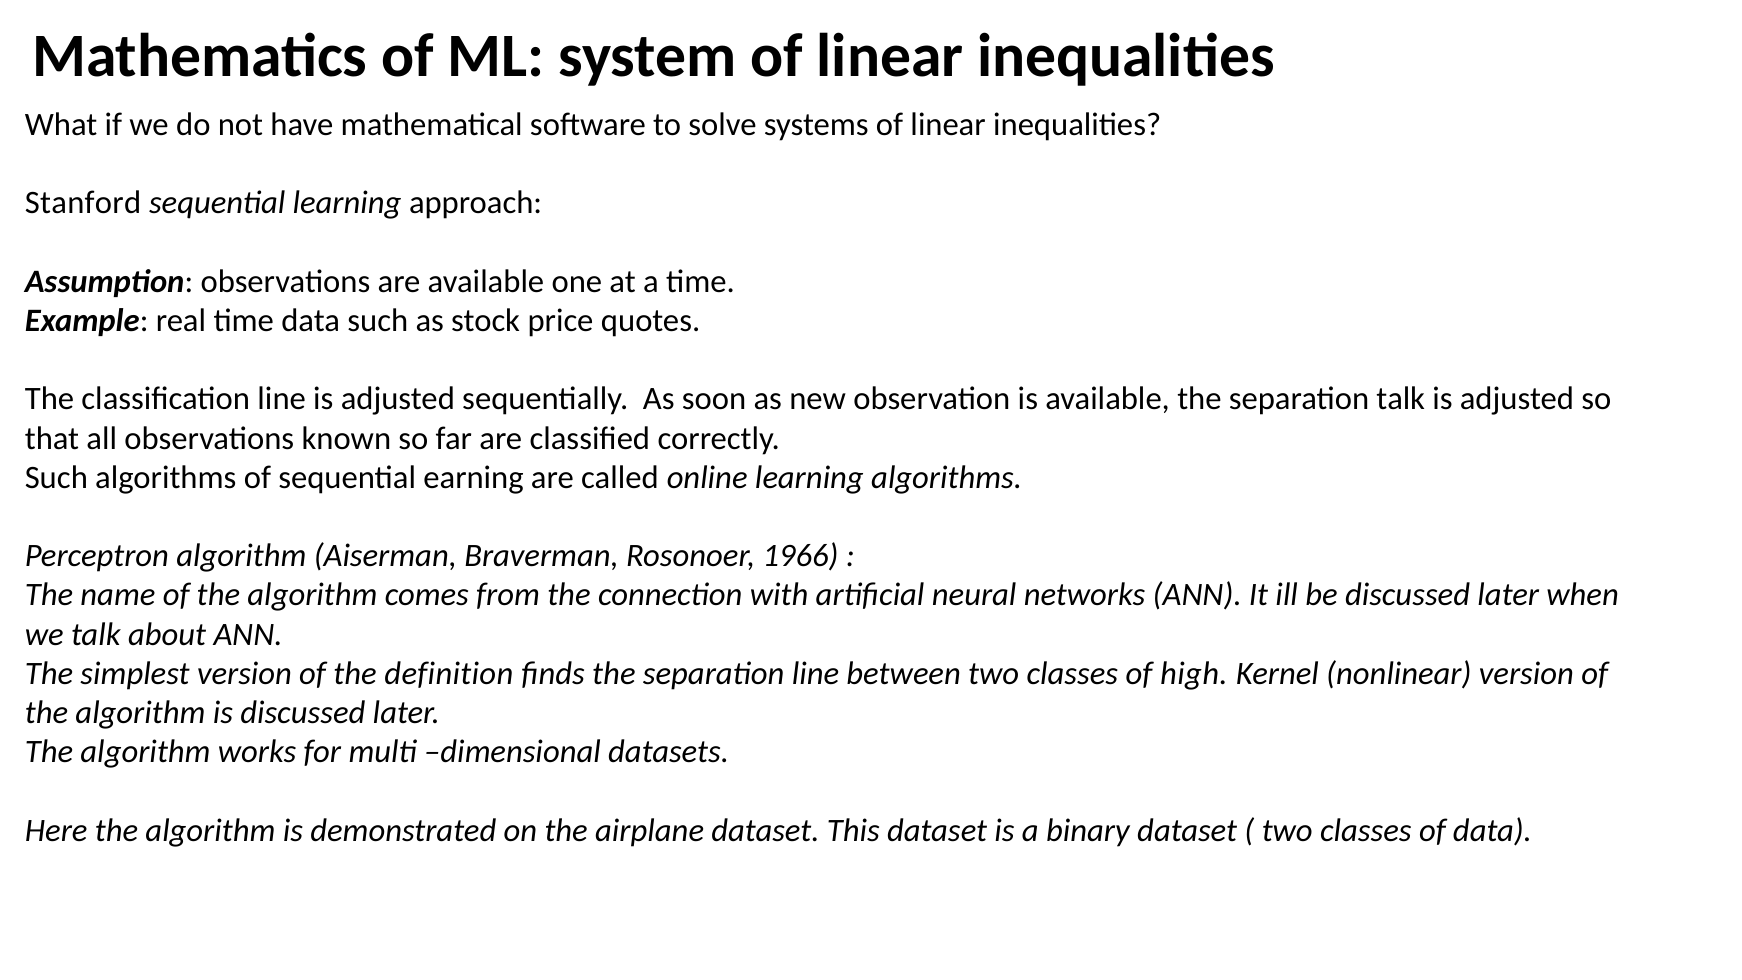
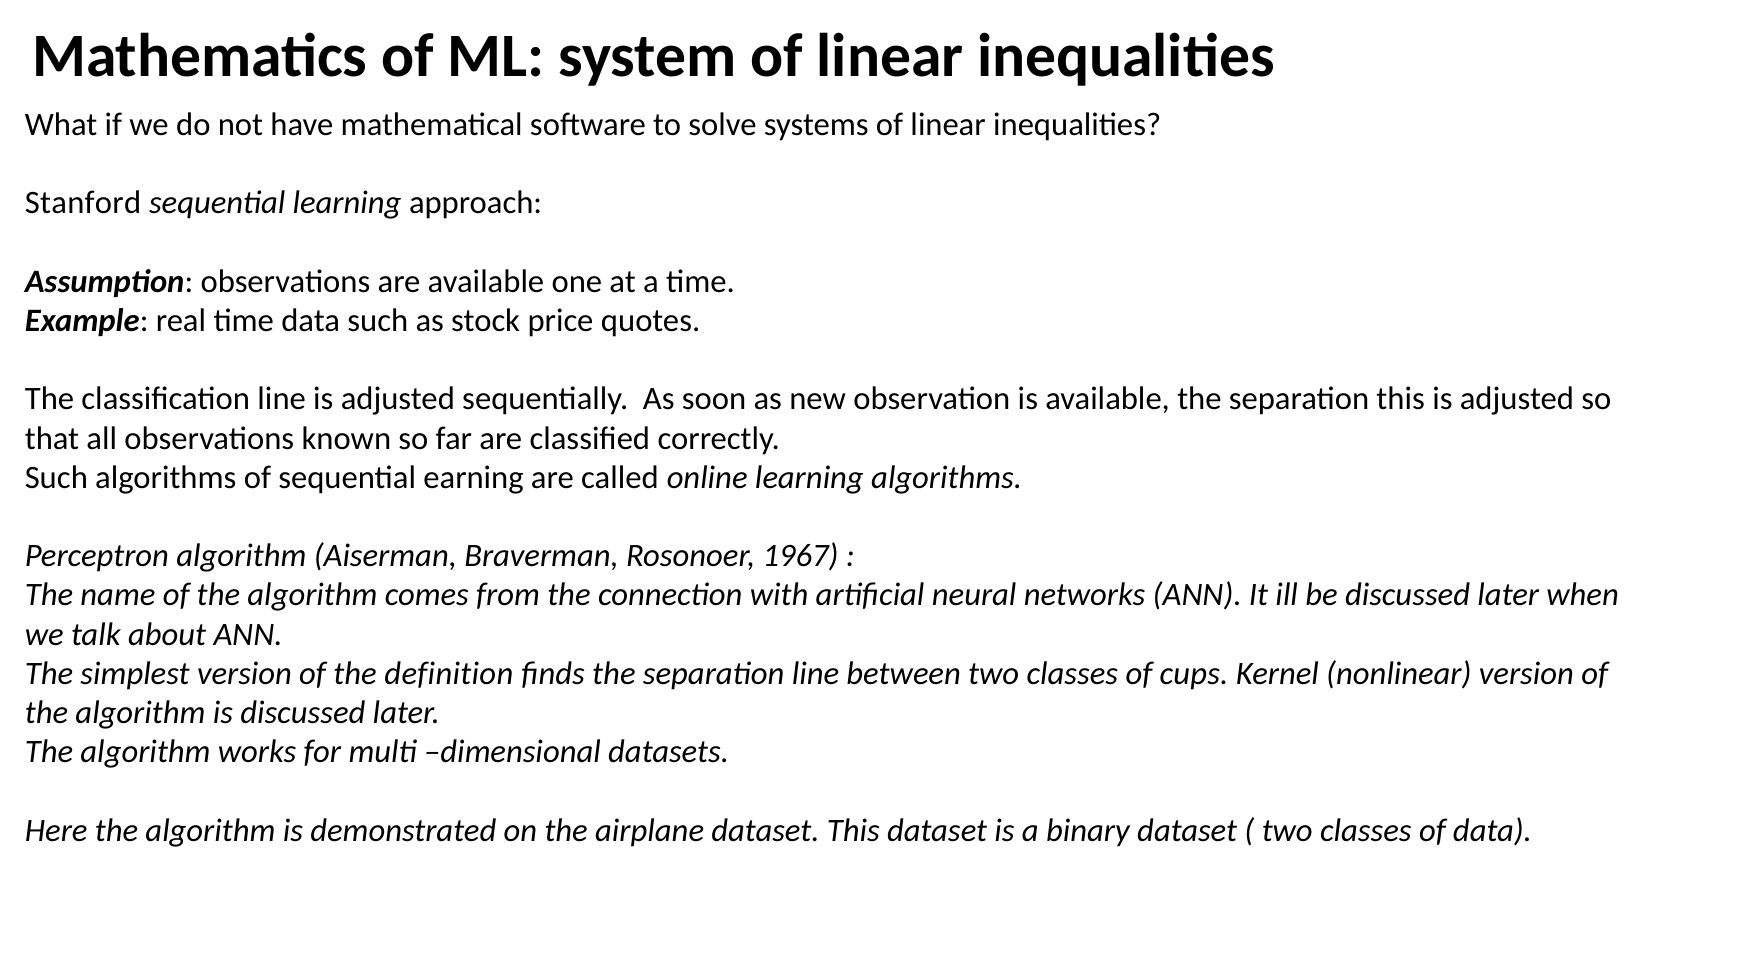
separation talk: talk -> this
1966: 1966 -> 1967
high: high -> cups
